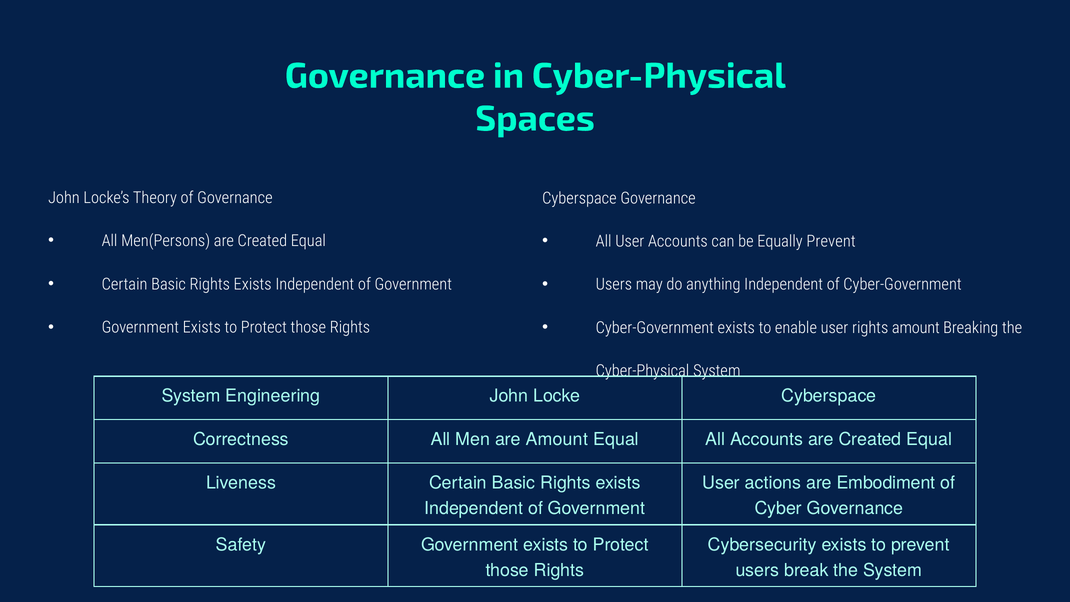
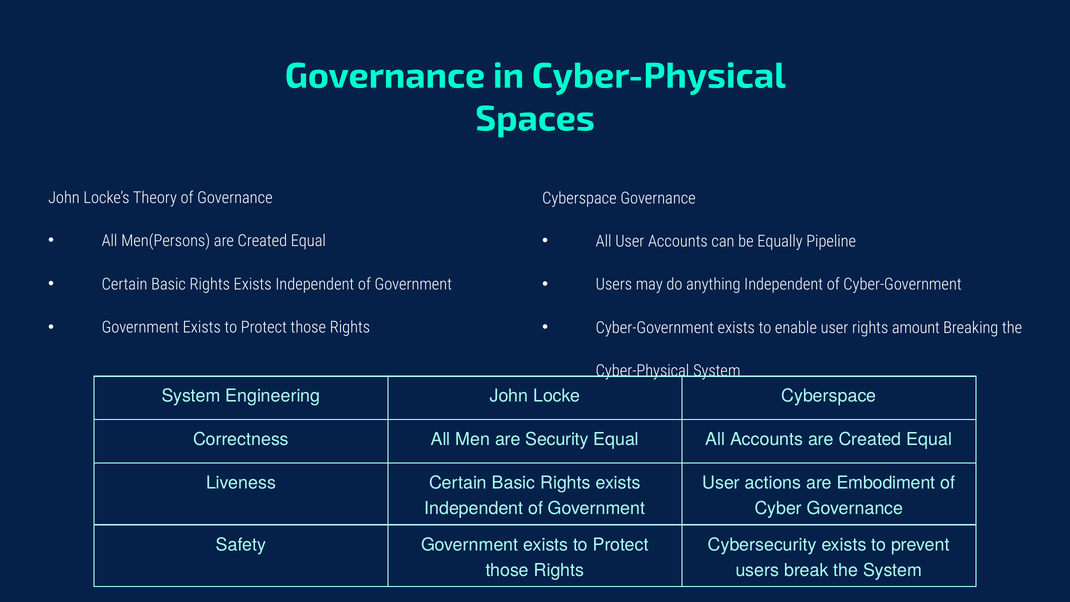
Equally Prevent: Prevent -> Pipeline
are Amount: Amount -> Security
